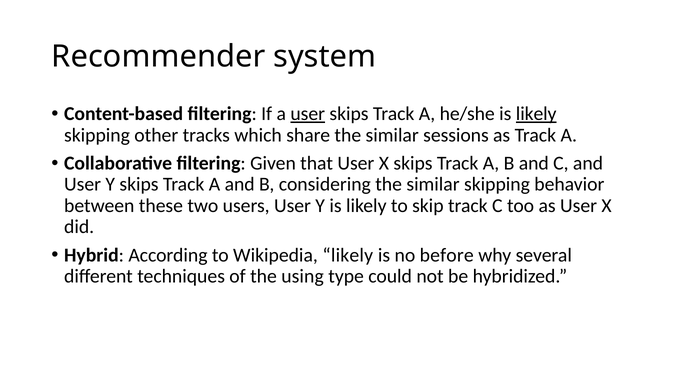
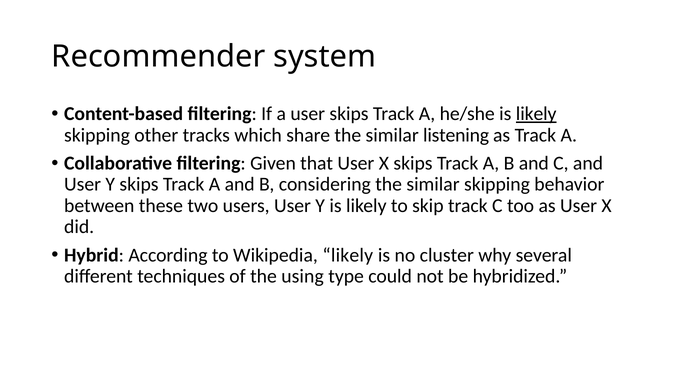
user at (308, 114) underline: present -> none
sessions: sessions -> listening
before: before -> cluster
